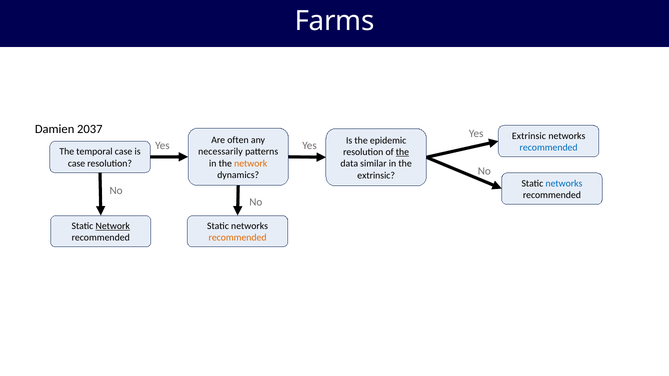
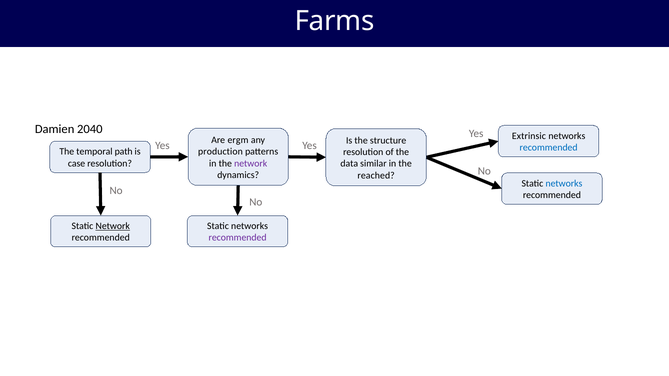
2037: 2037 -> 2040
often: often -> ergm
epidemic: epidemic -> structure
necessarily: necessarily -> production
temporal case: case -> path
the at (402, 152) underline: present -> none
network at (251, 163) colour: orange -> purple
extrinsic at (376, 176): extrinsic -> reached
recommended at (238, 238) colour: orange -> purple
